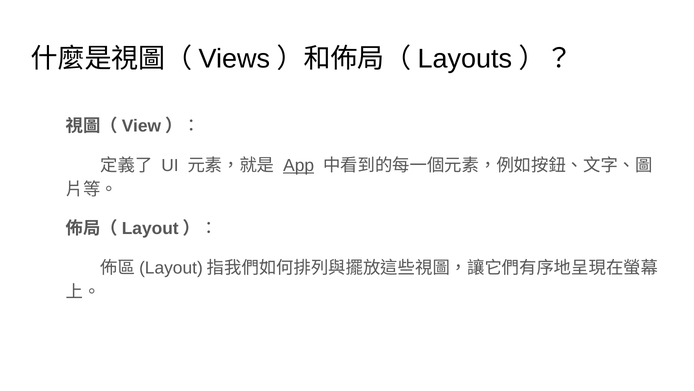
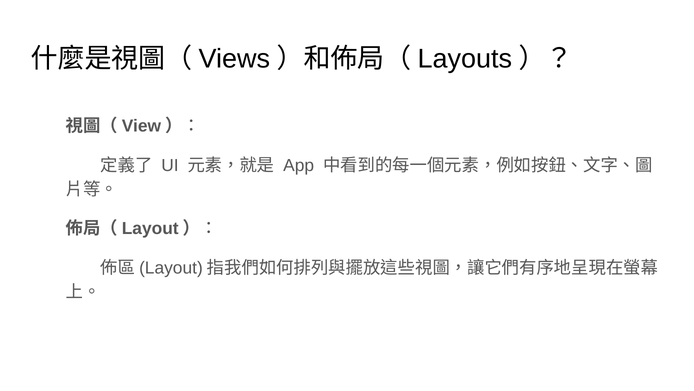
App underline: present -> none
